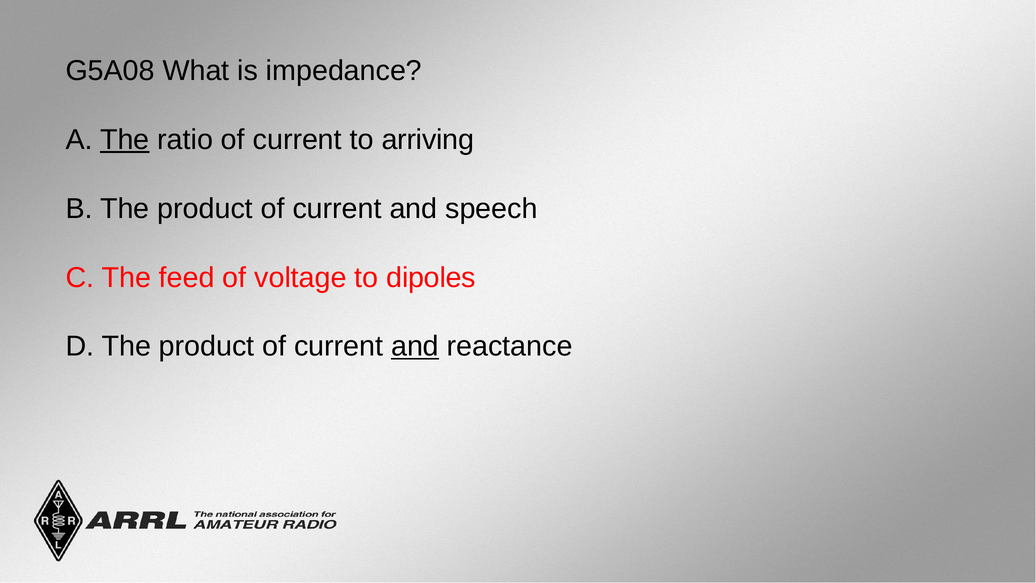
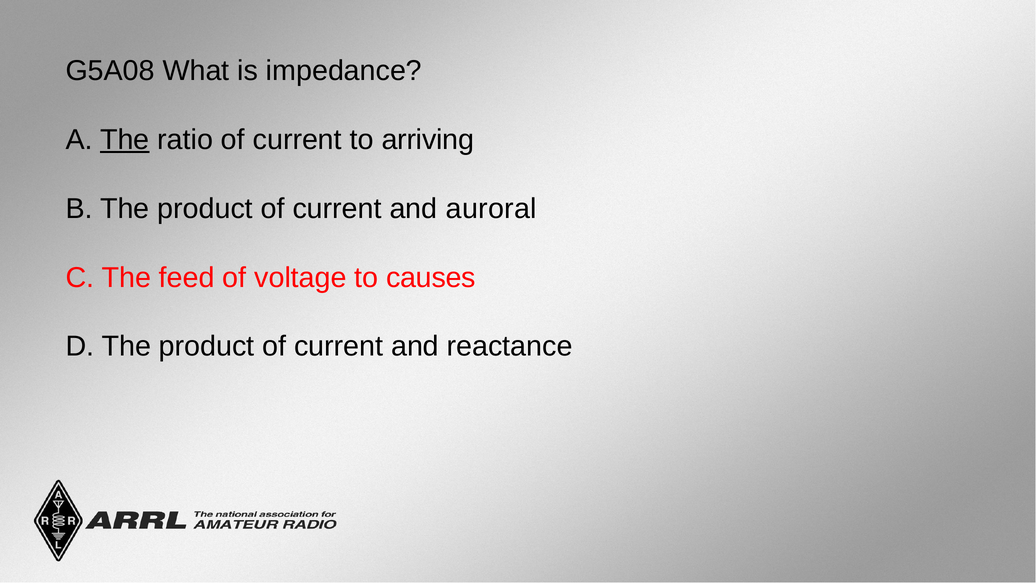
speech: speech -> auroral
dipoles: dipoles -> causes
and at (415, 346) underline: present -> none
